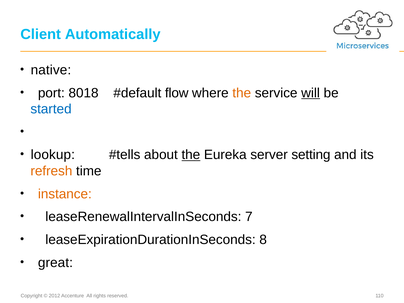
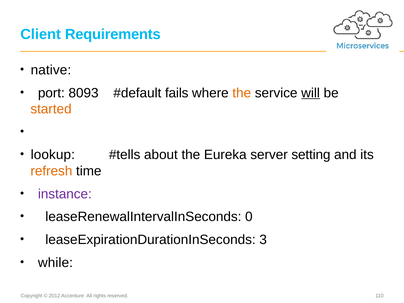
Automatically: Automatically -> Requirements
8018: 8018 -> 8093
flow: flow -> fails
started colour: blue -> orange
the at (191, 155) underline: present -> none
instance colour: orange -> purple
7: 7 -> 0
8: 8 -> 3
great: great -> while
